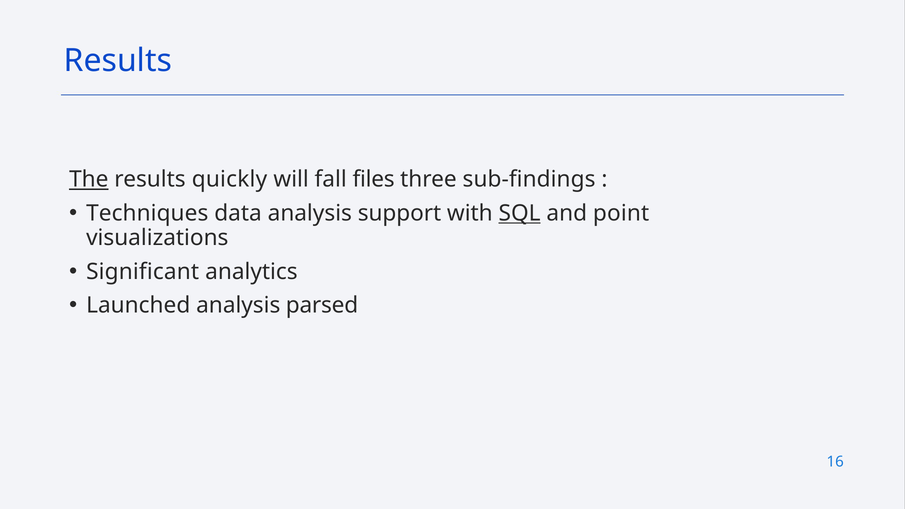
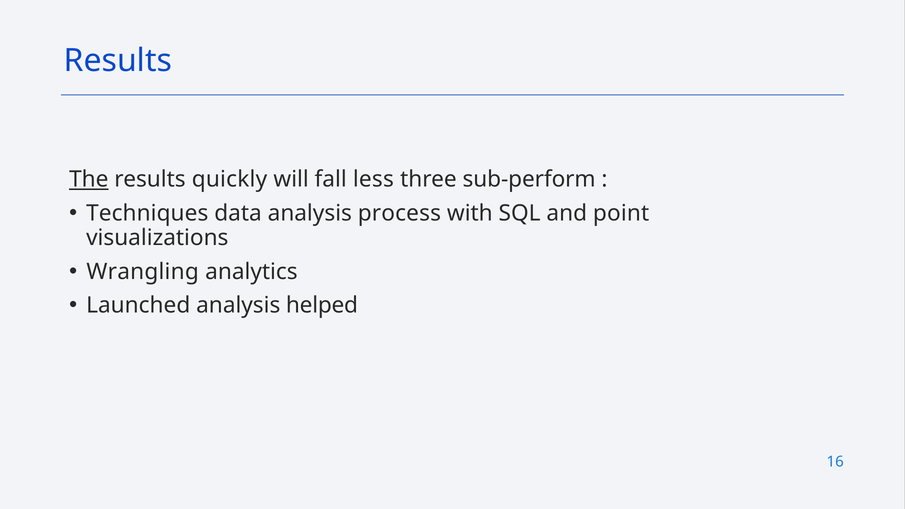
files: files -> less
sub-findings: sub-findings -> sub-perform
support: support -> process
SQL underline: present -> none
Significant: Significant -> Wrangling
parsed: parsed -> helped
